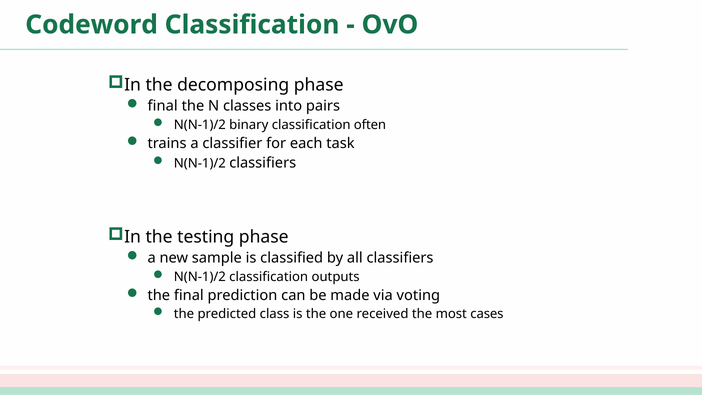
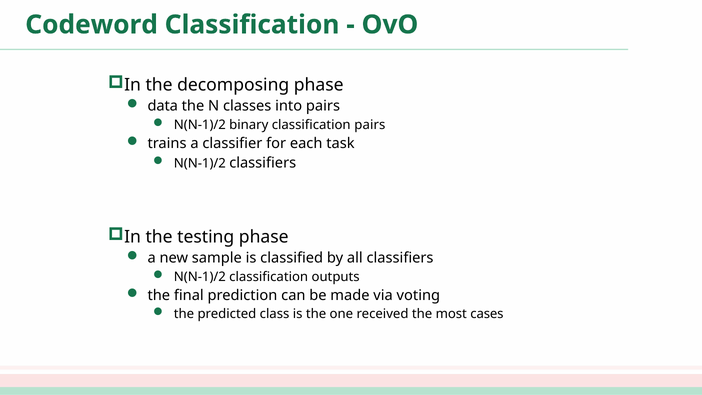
final at (163, 106): final -> data
classification often: often -> pairs
